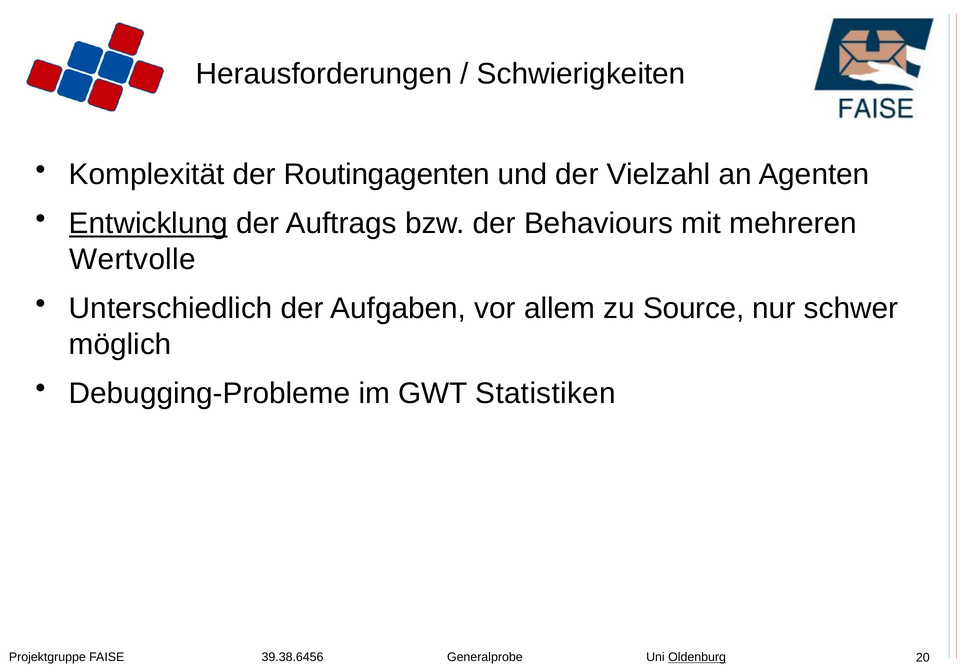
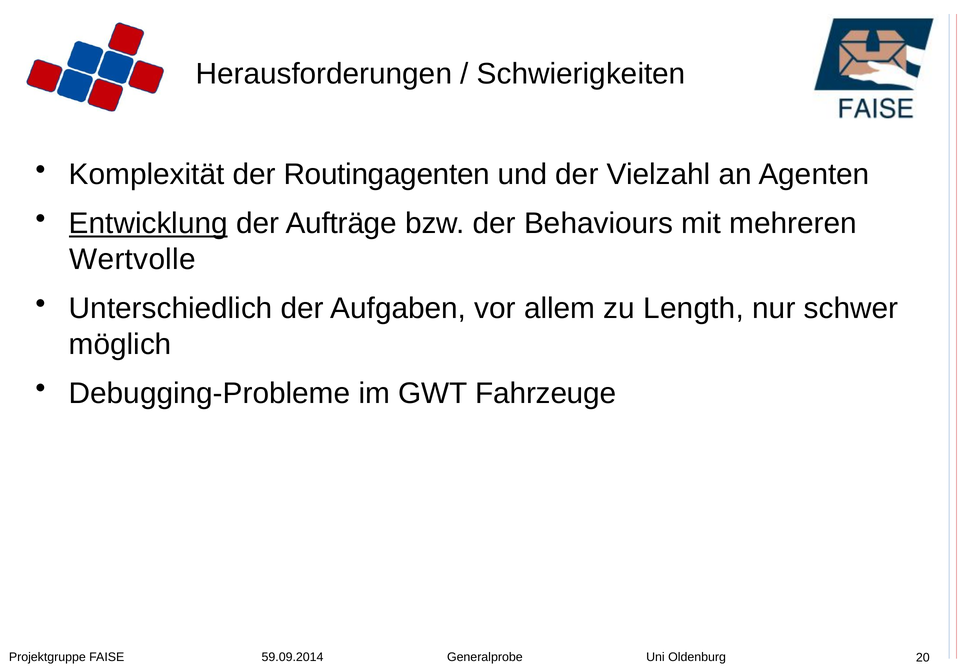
Auftrags: Auftrags -> Aufträge
Source: Source -> Length
Statistiken: Statistiken -> Fahrzeuge
39.38.6456: 39.38.6456 -> 59.09.2014
Oldenburg underline: present -> none
